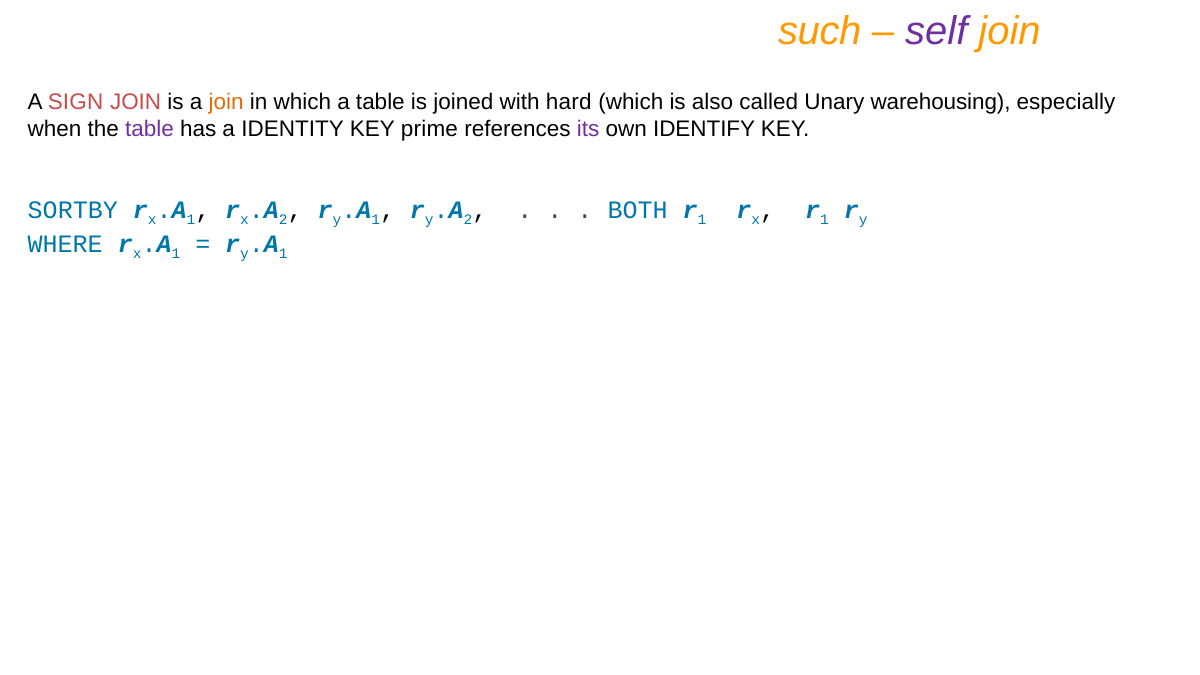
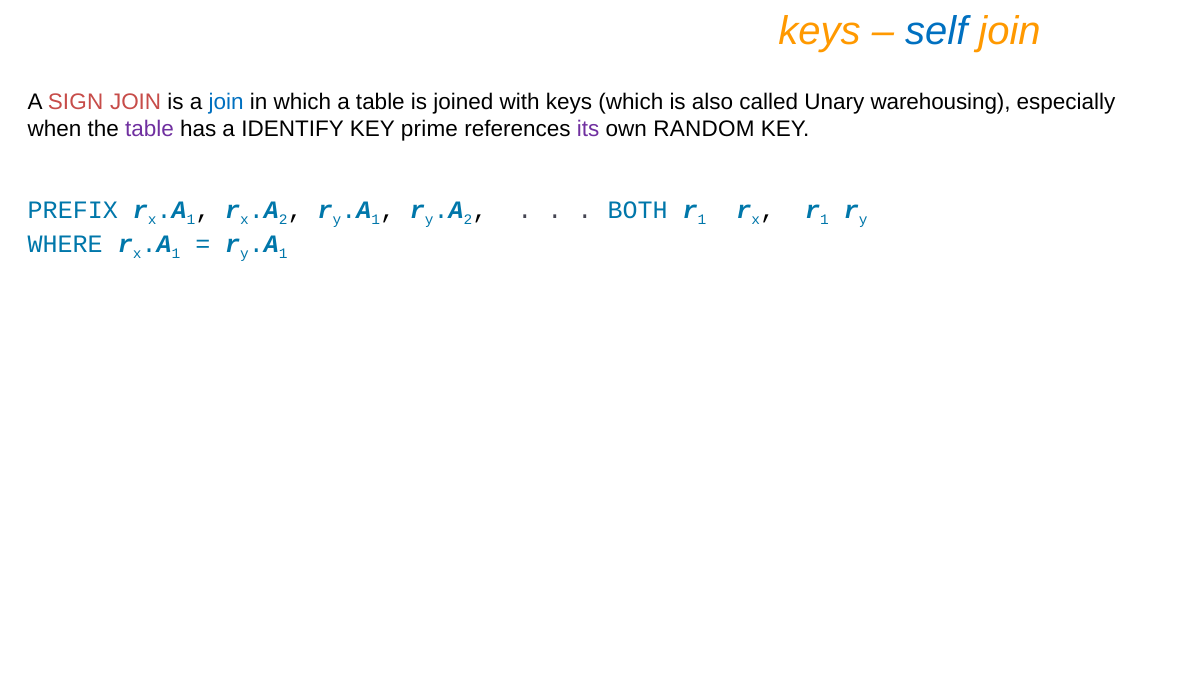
such at (820, 31): such -> keys
self colour: purple -> blue
join at (226, 102) colour: orange -> blue
with hard: hard -> keys
IDENTITY: IDENTITY -> IDENTIFY
IDENTIFY: IDENTIFY -> RANDOM
SORTBY: SORTBY -> PREFIX
